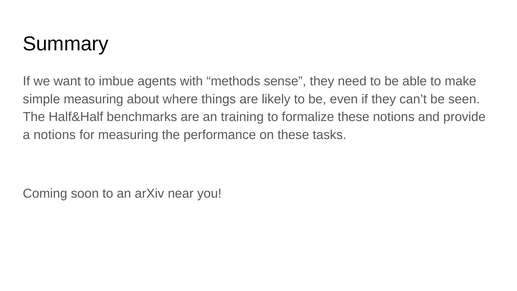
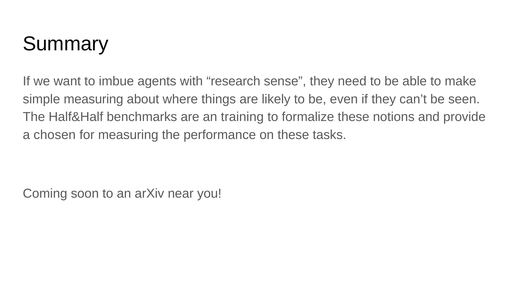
methods: methods -> research
a notions: notions -> chosen
